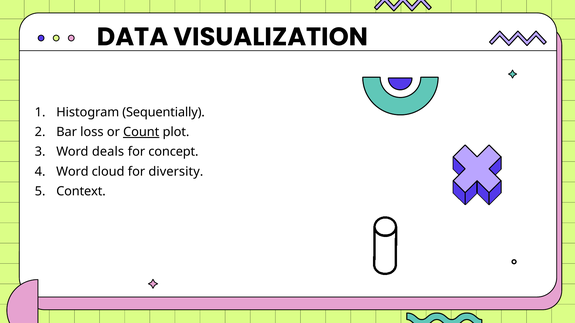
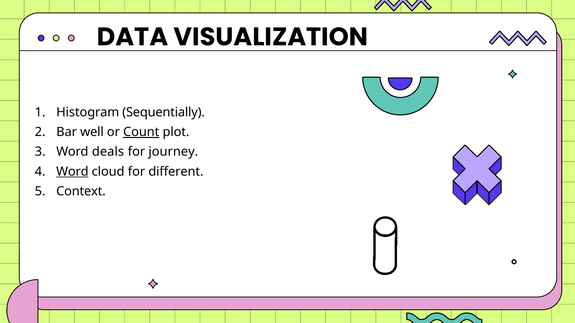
loss: loss -> well
concept: concept -> journey
Word at (72, 172) underline: none -> present
diversity: diversity -> different
